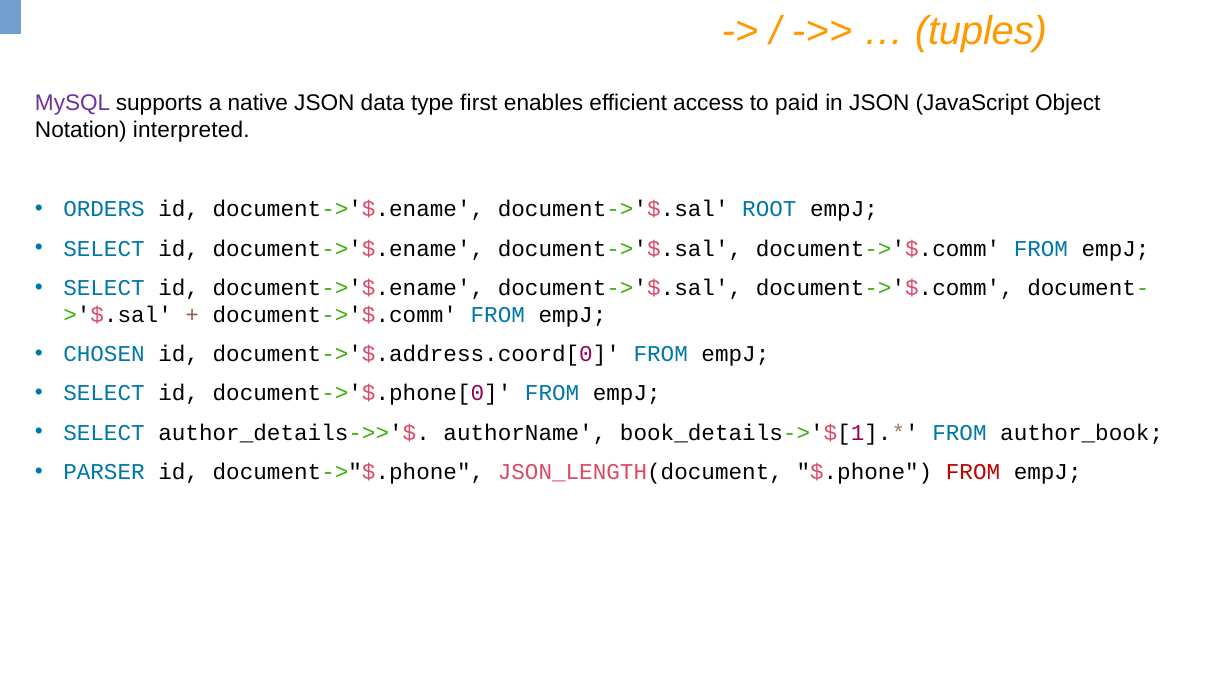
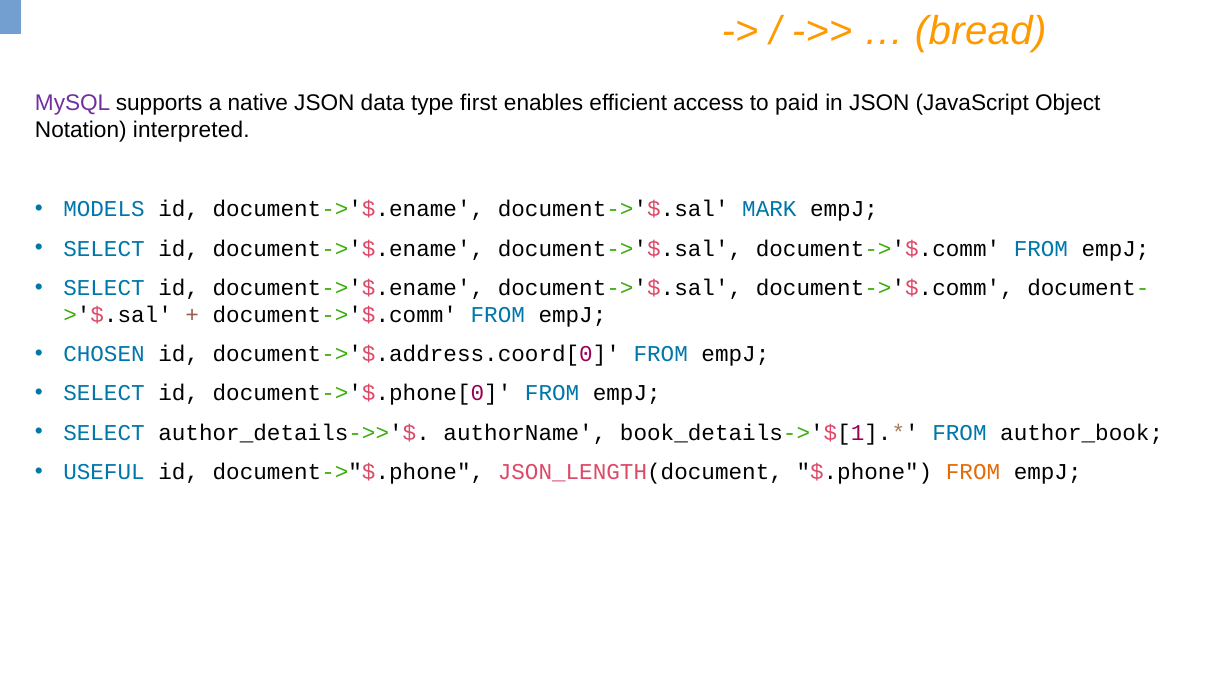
tuples: tuples -> bread
ORDERS: ORDERS -> MODELS
ROOT: ROOT -> MARK
PARSER: PARSER -> USEFUL
FROM at (973, 472) colour: red -> orange
